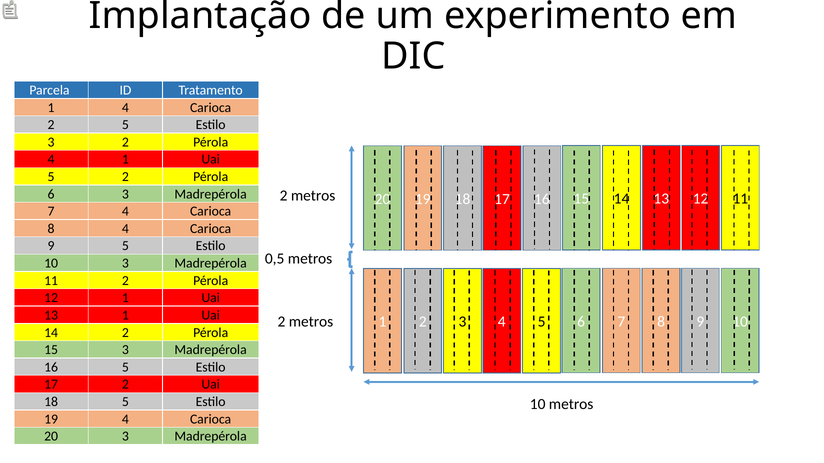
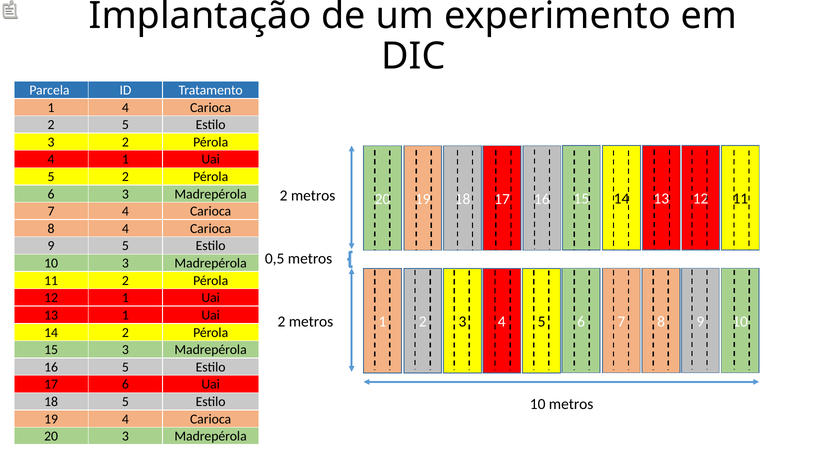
17 2: 2 -> 6
